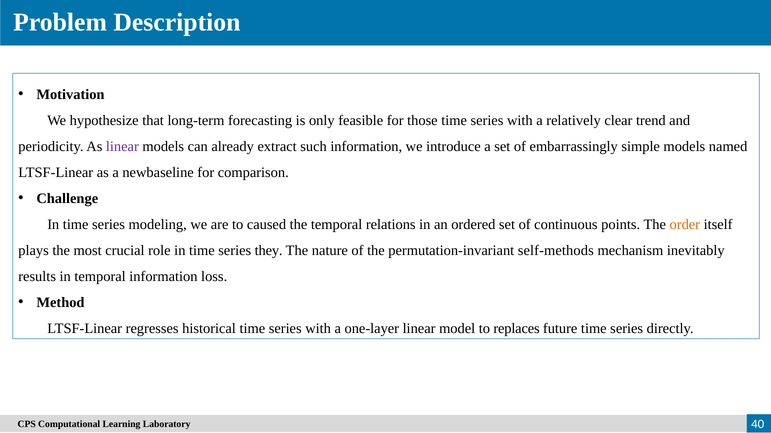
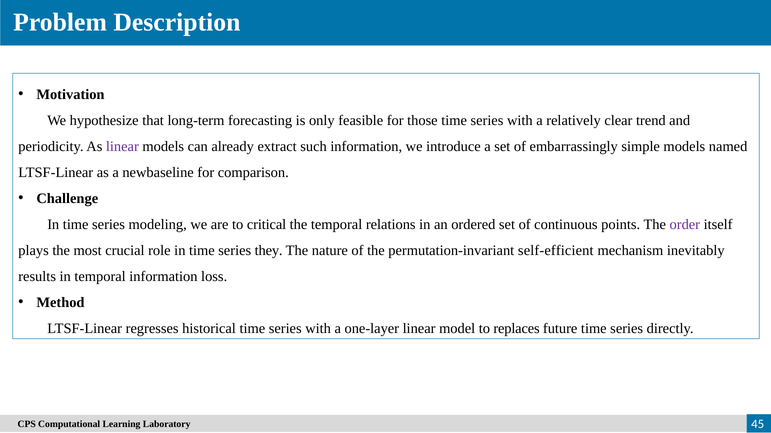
caused: caused -> critical
order colour: orange -> purple
self-methods: self-methods -> self-efficient
40: 40 -> 45
